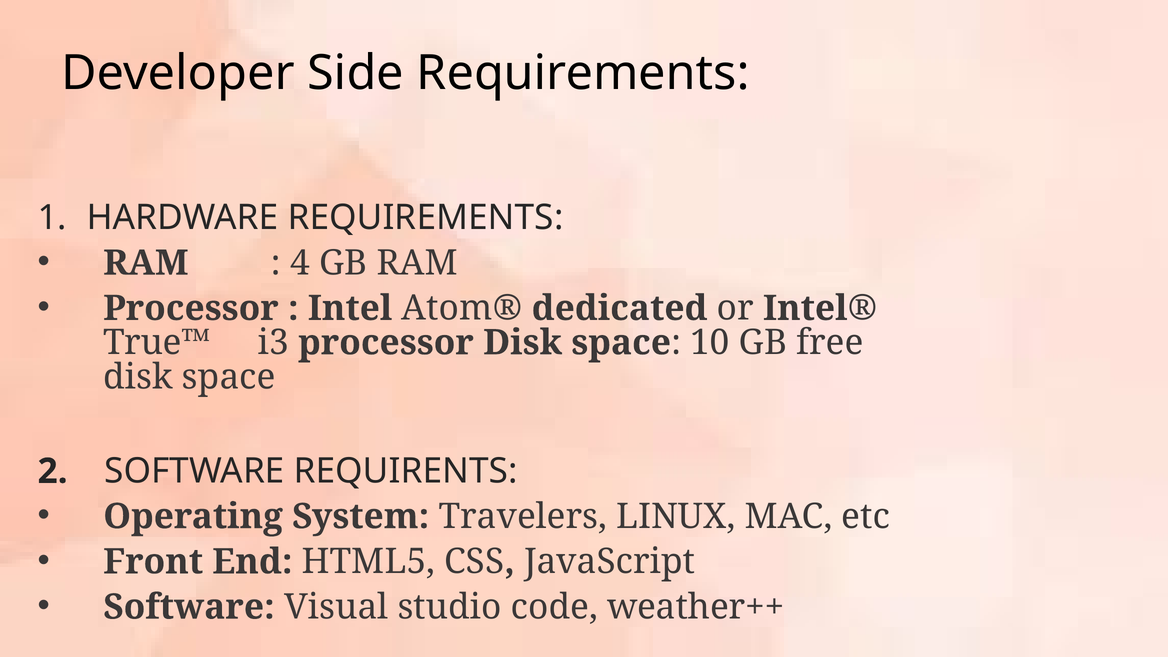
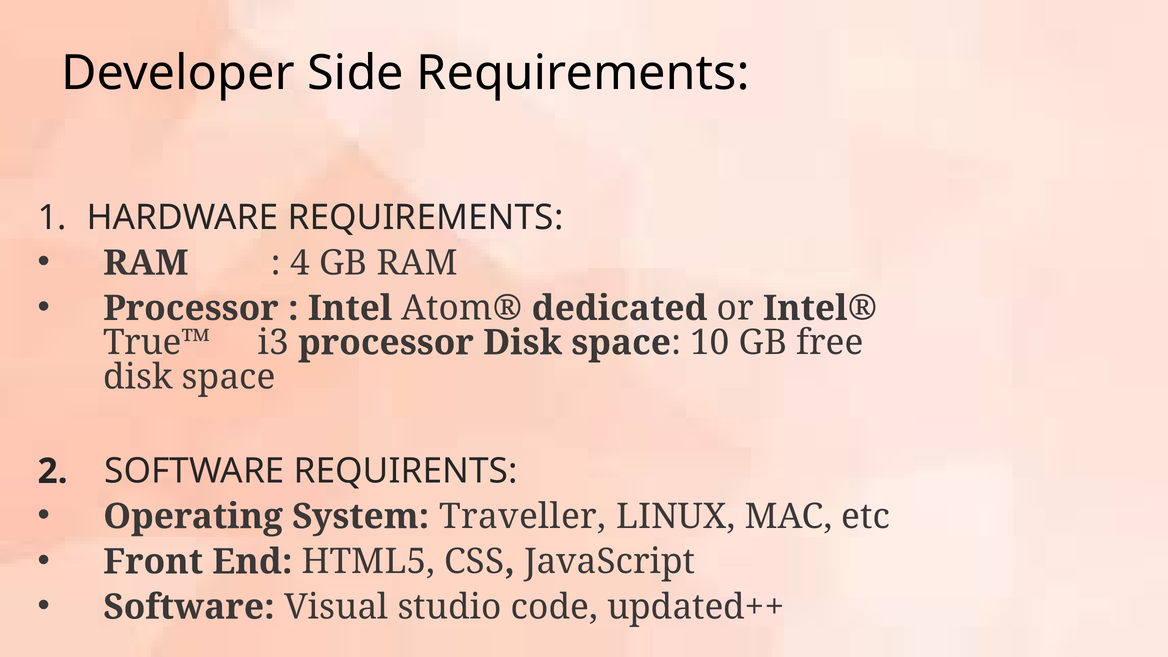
Travelers: Travelers -> Traveller
weather++: weather++ -> updated++
